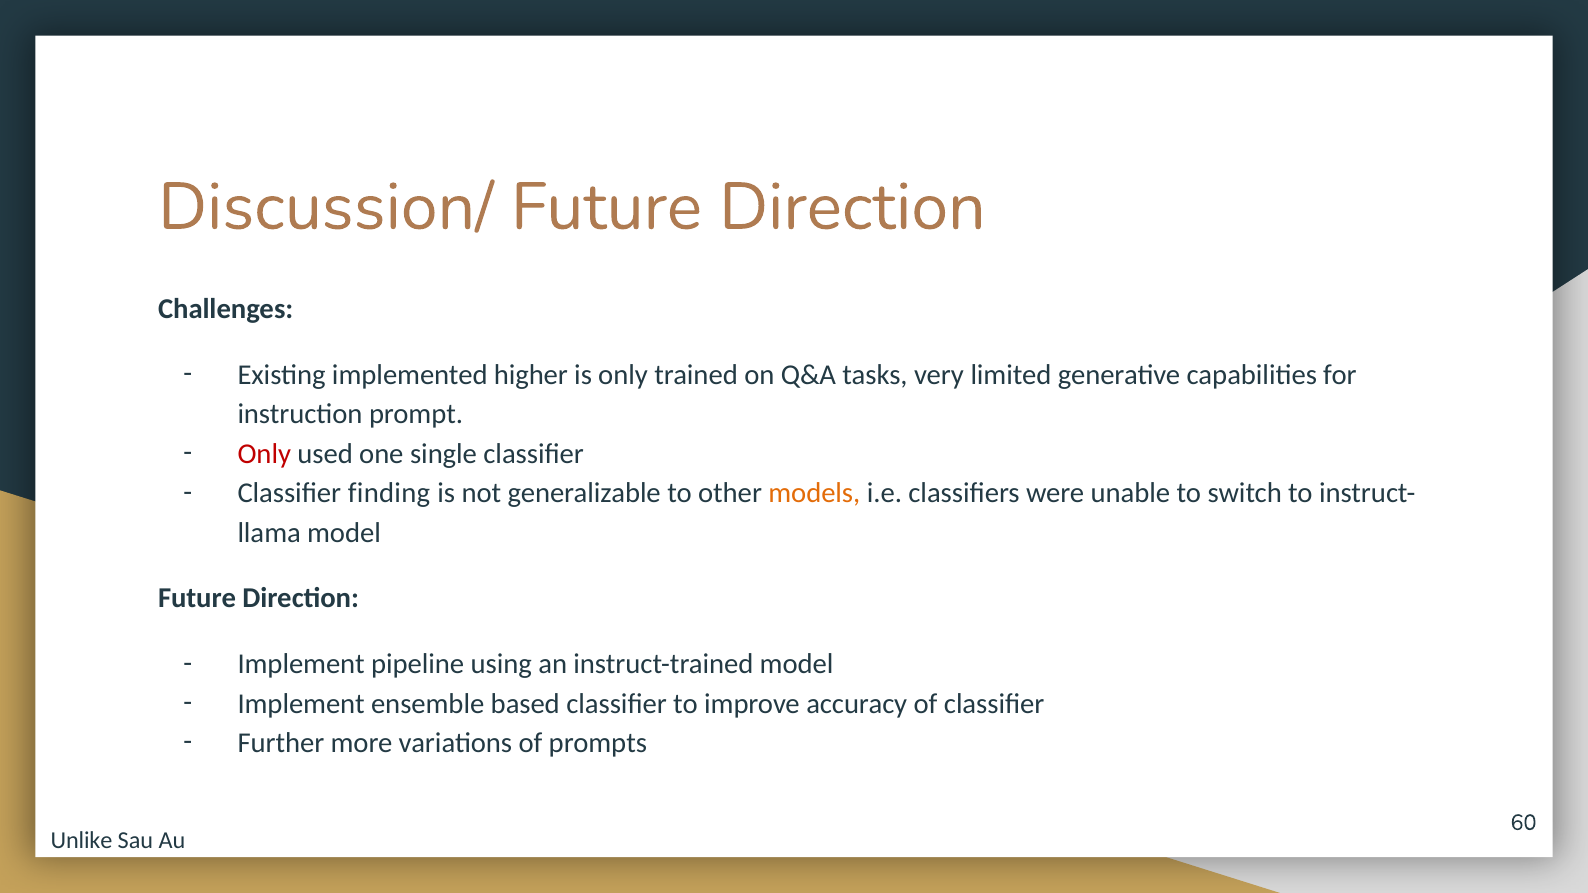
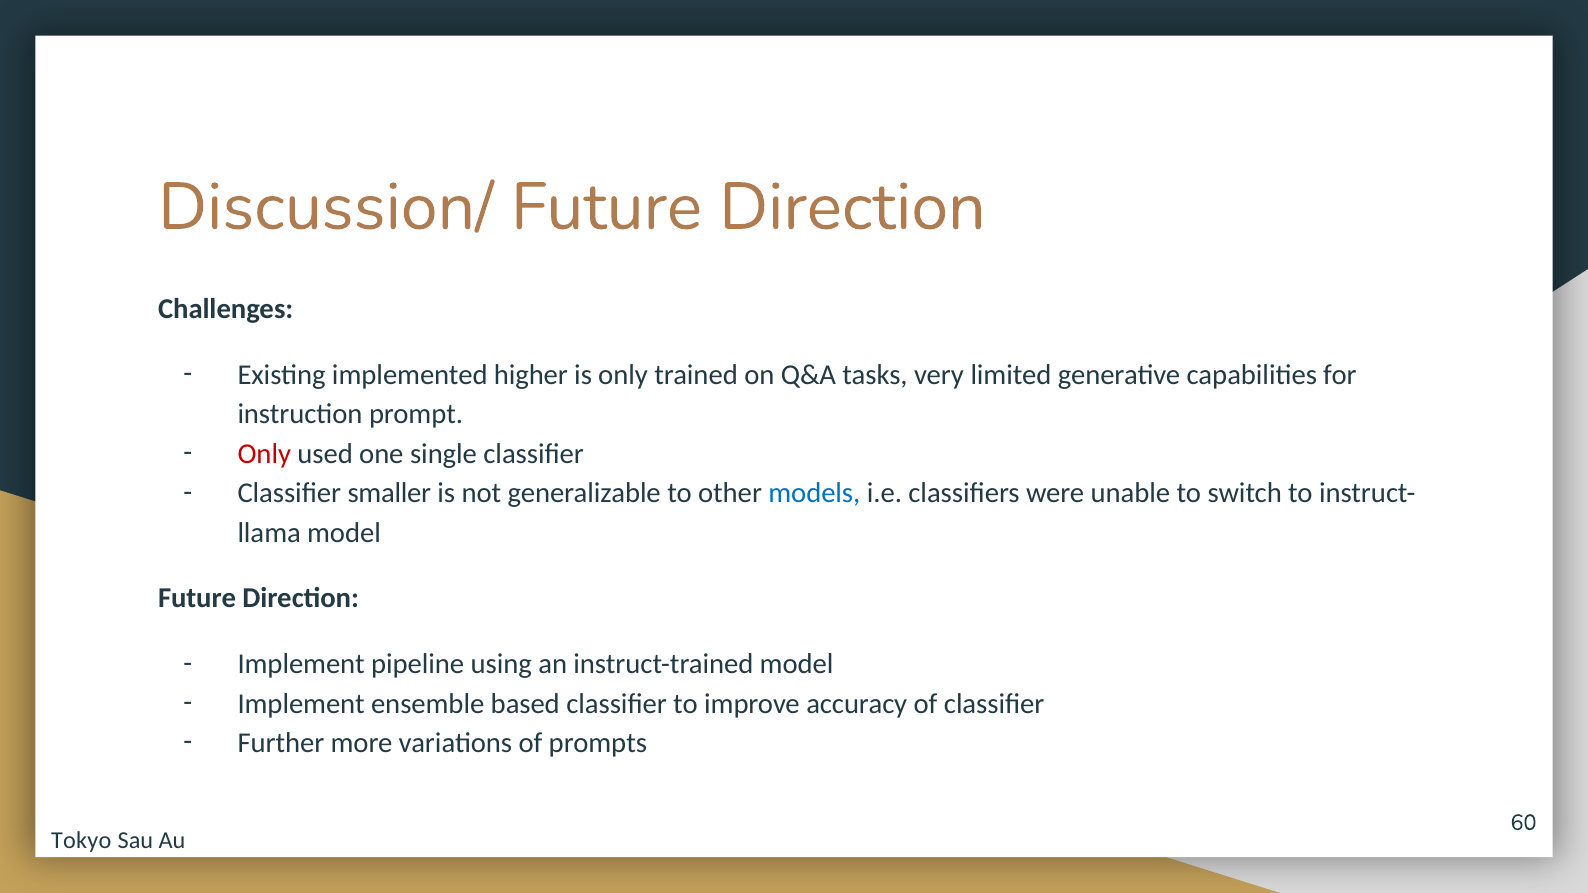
finding: finding -> smaller
models colour: orange -> blue
Unlike: Unlike -> Tokyo
